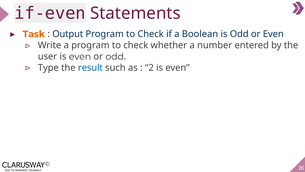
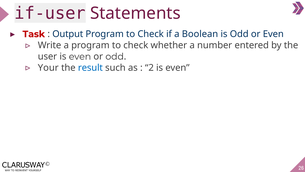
if-even: if-even -> if-user
Task colour: orange -> red
Type: Type -> Your
